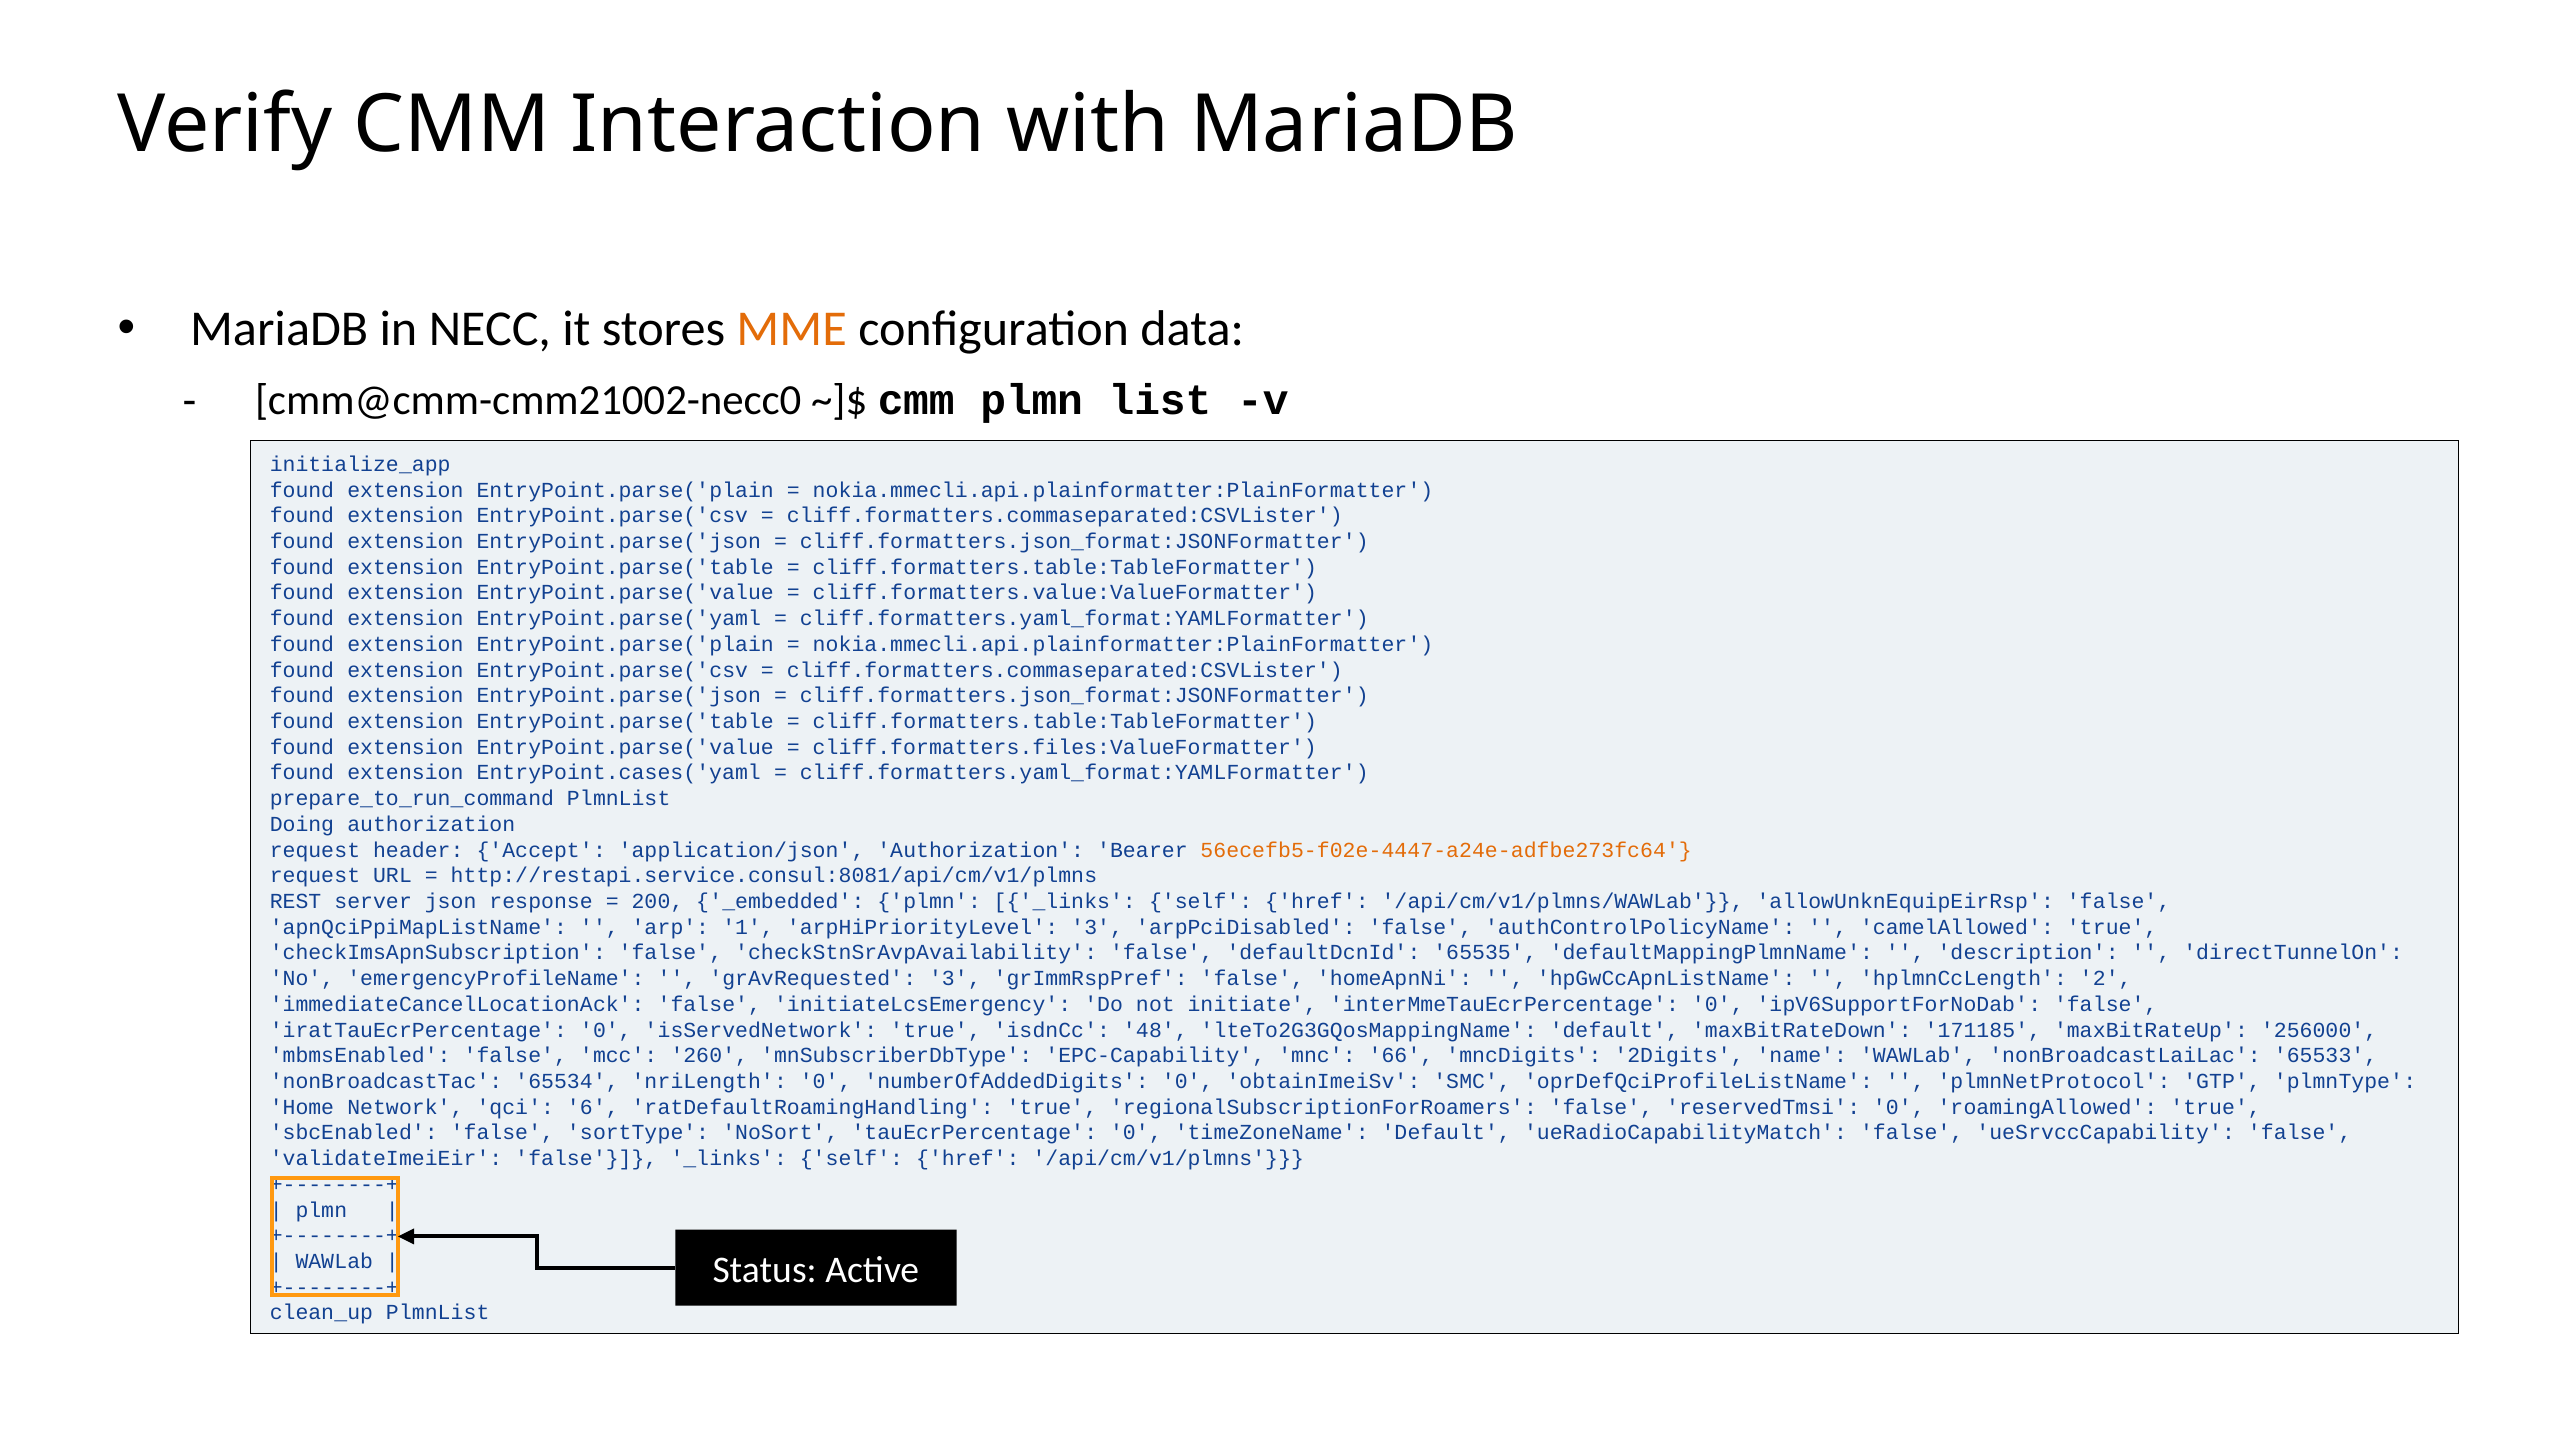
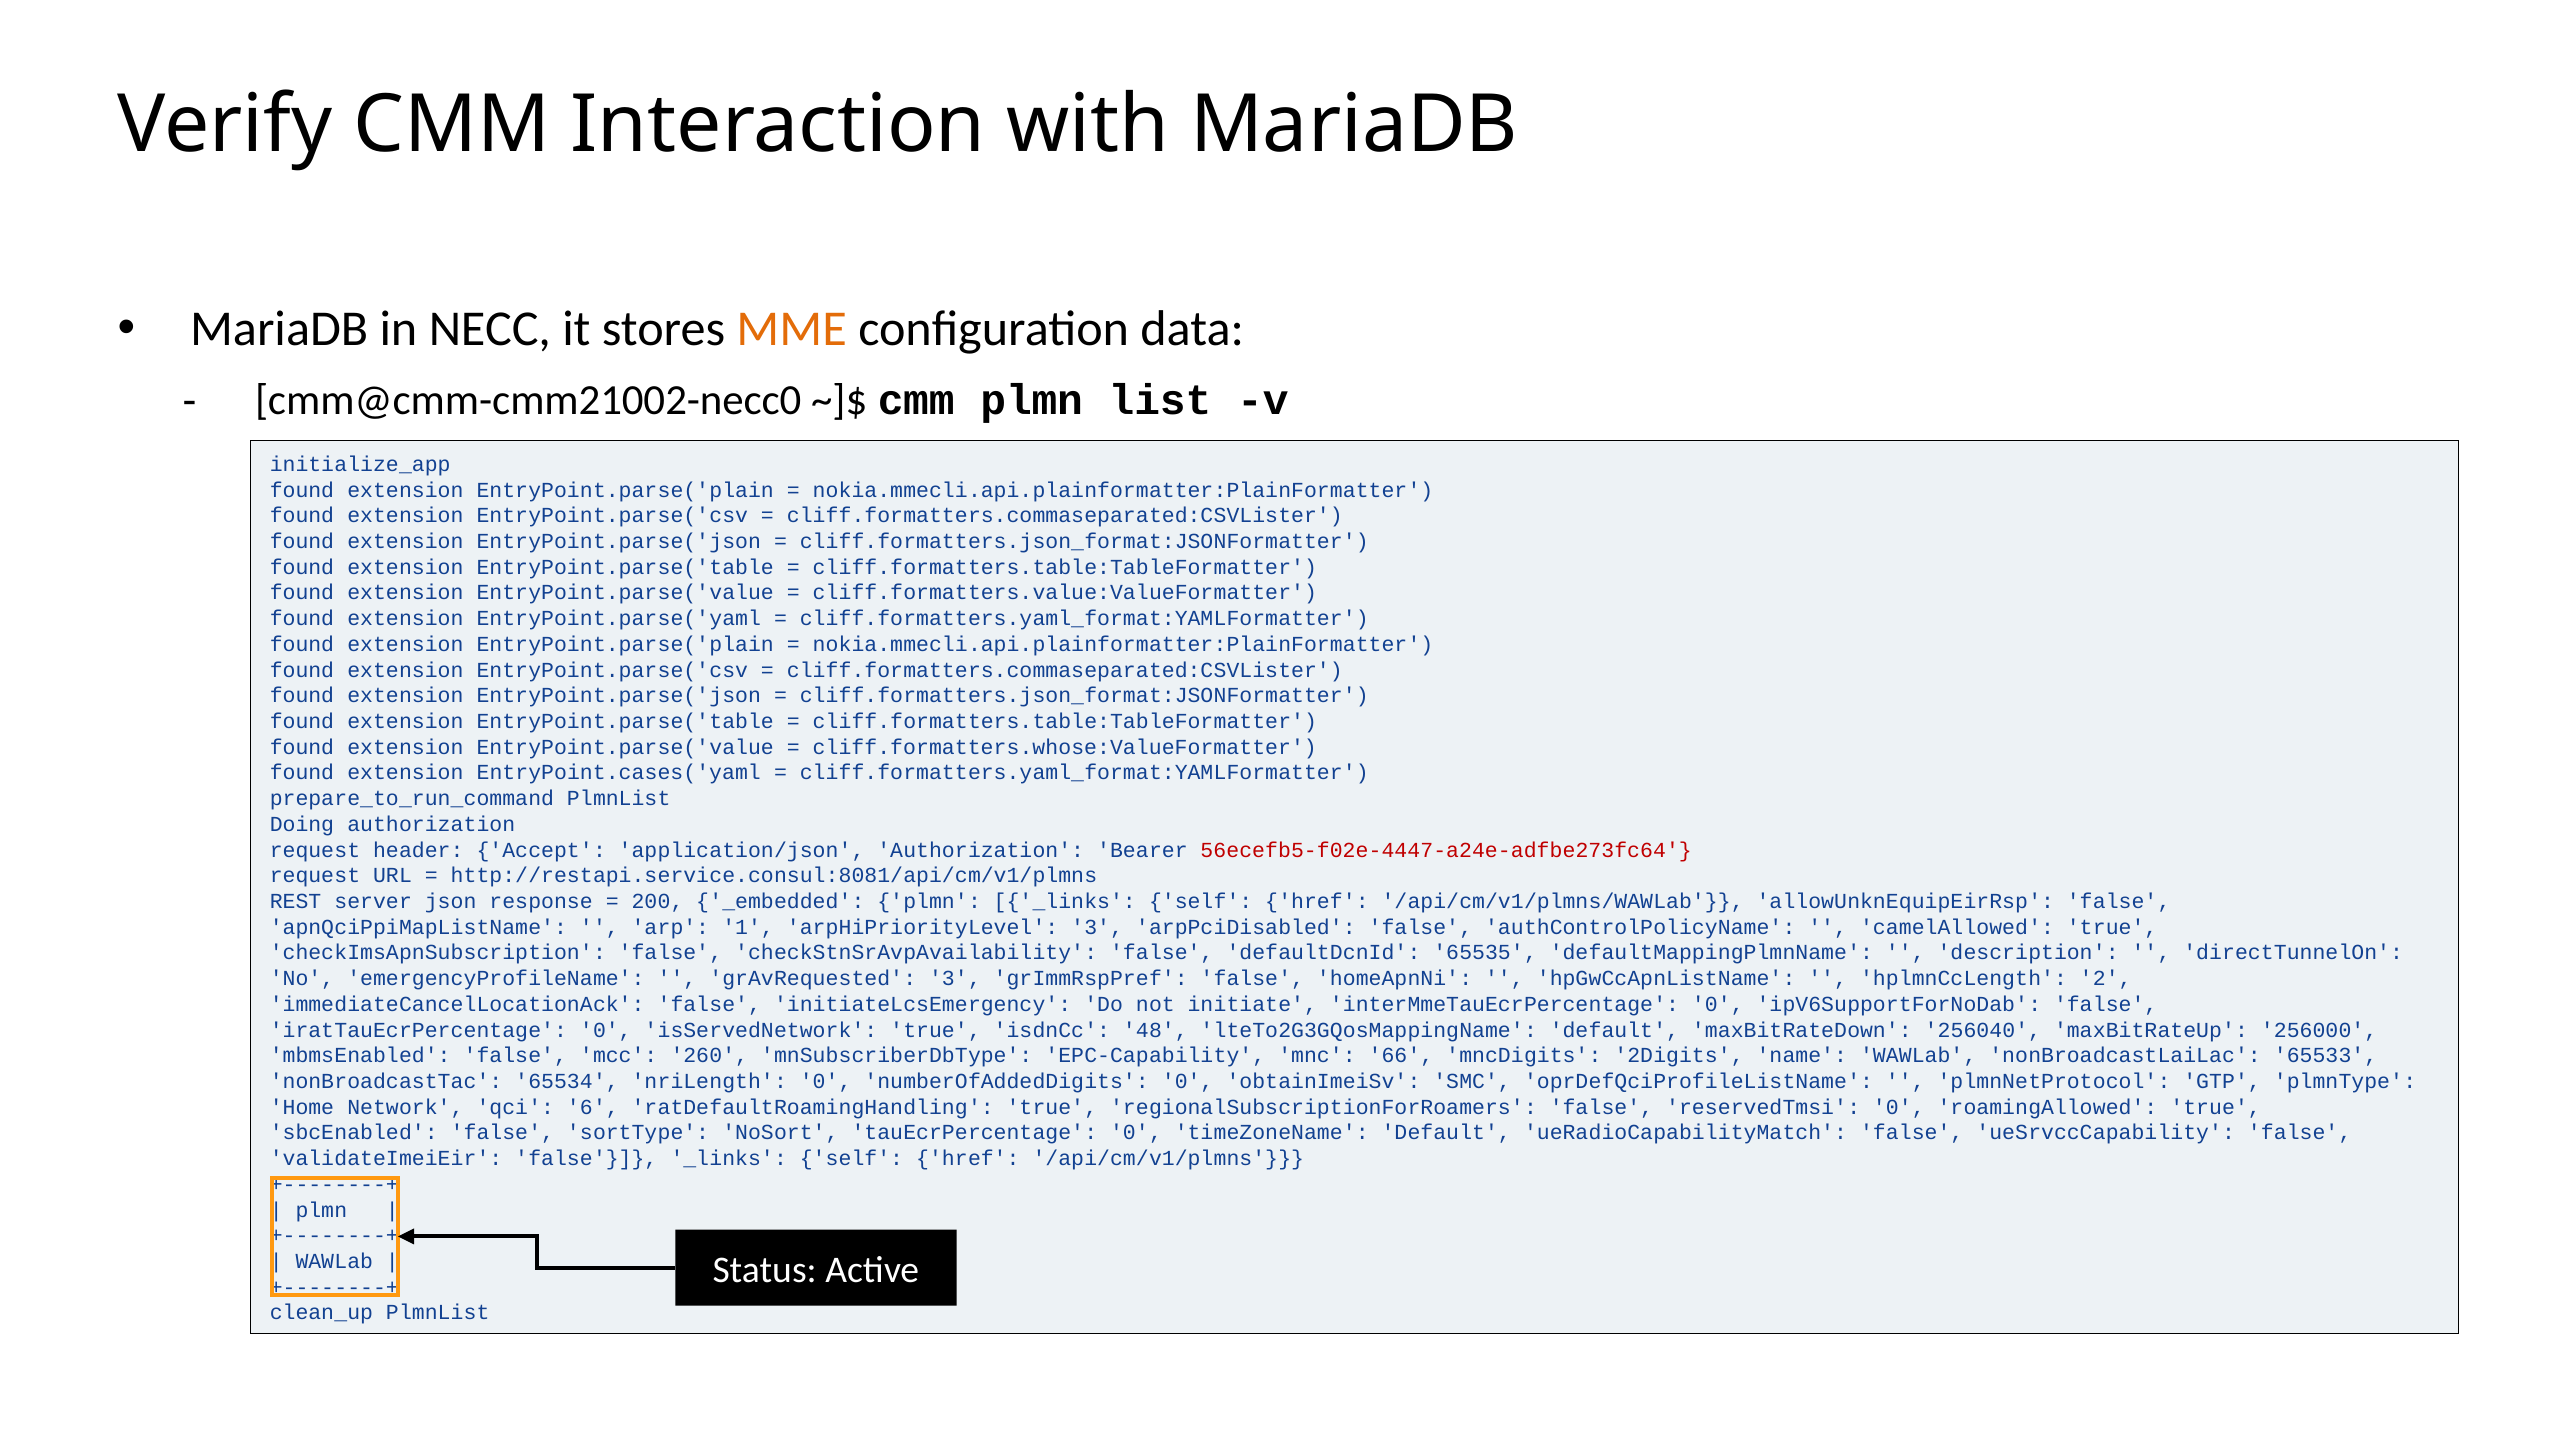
cliff.formatters.files:ValueFormatter: cliff.formatters.files:ValueFormatter -> cliff.formatters.whose:ValueFormatter
56ecefb5-f02e-4447-a24e-adfbe273fc64 colour: orange -> red
171185: 171185 -> 256040
